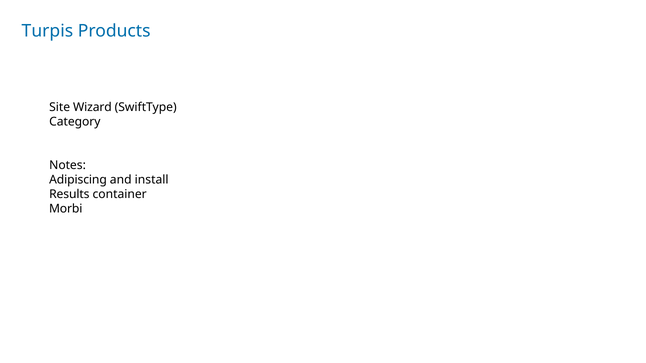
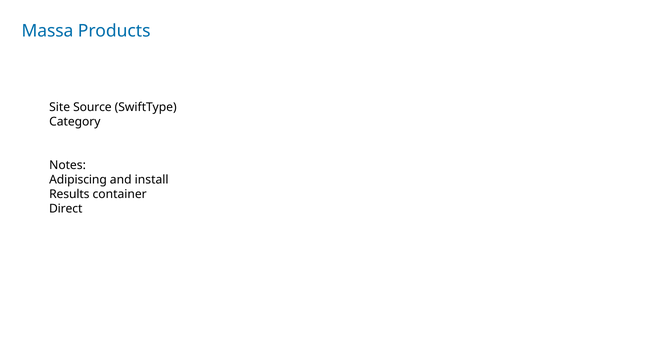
Turpis: Turpis -> Massa
Wizard: Wizard -> Source
Morbi: Morbi -> Direct
